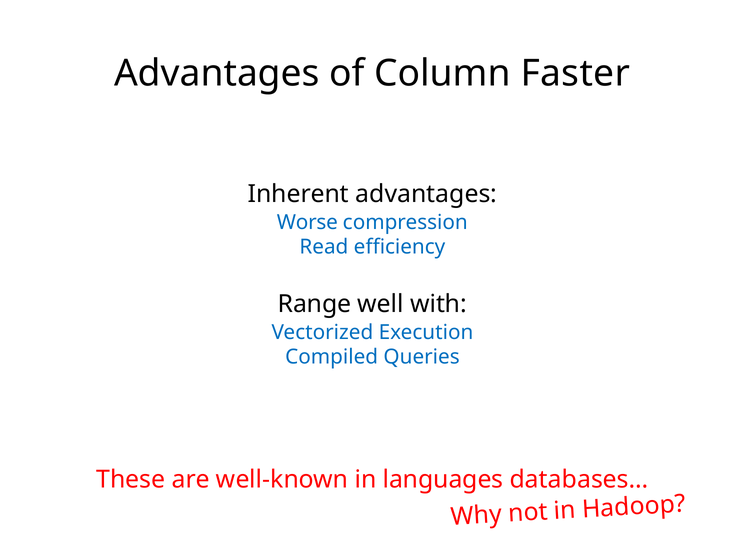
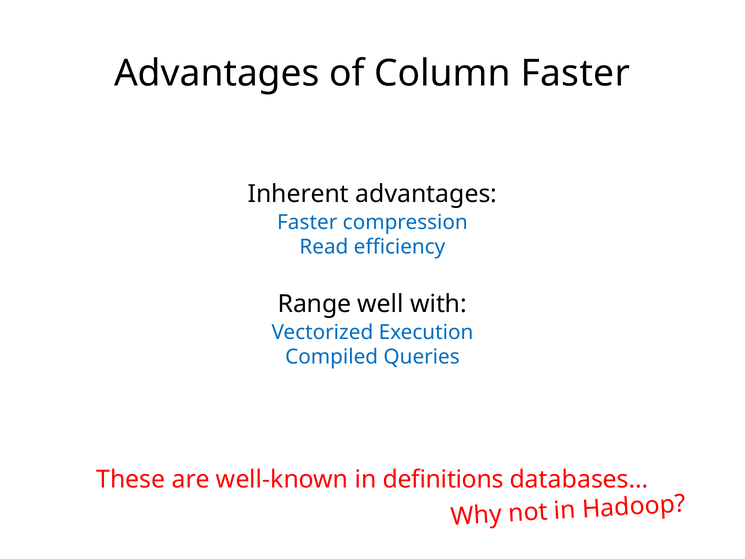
Worse at (307, 222): Worse -> Faster
languages: languages -> definitions
